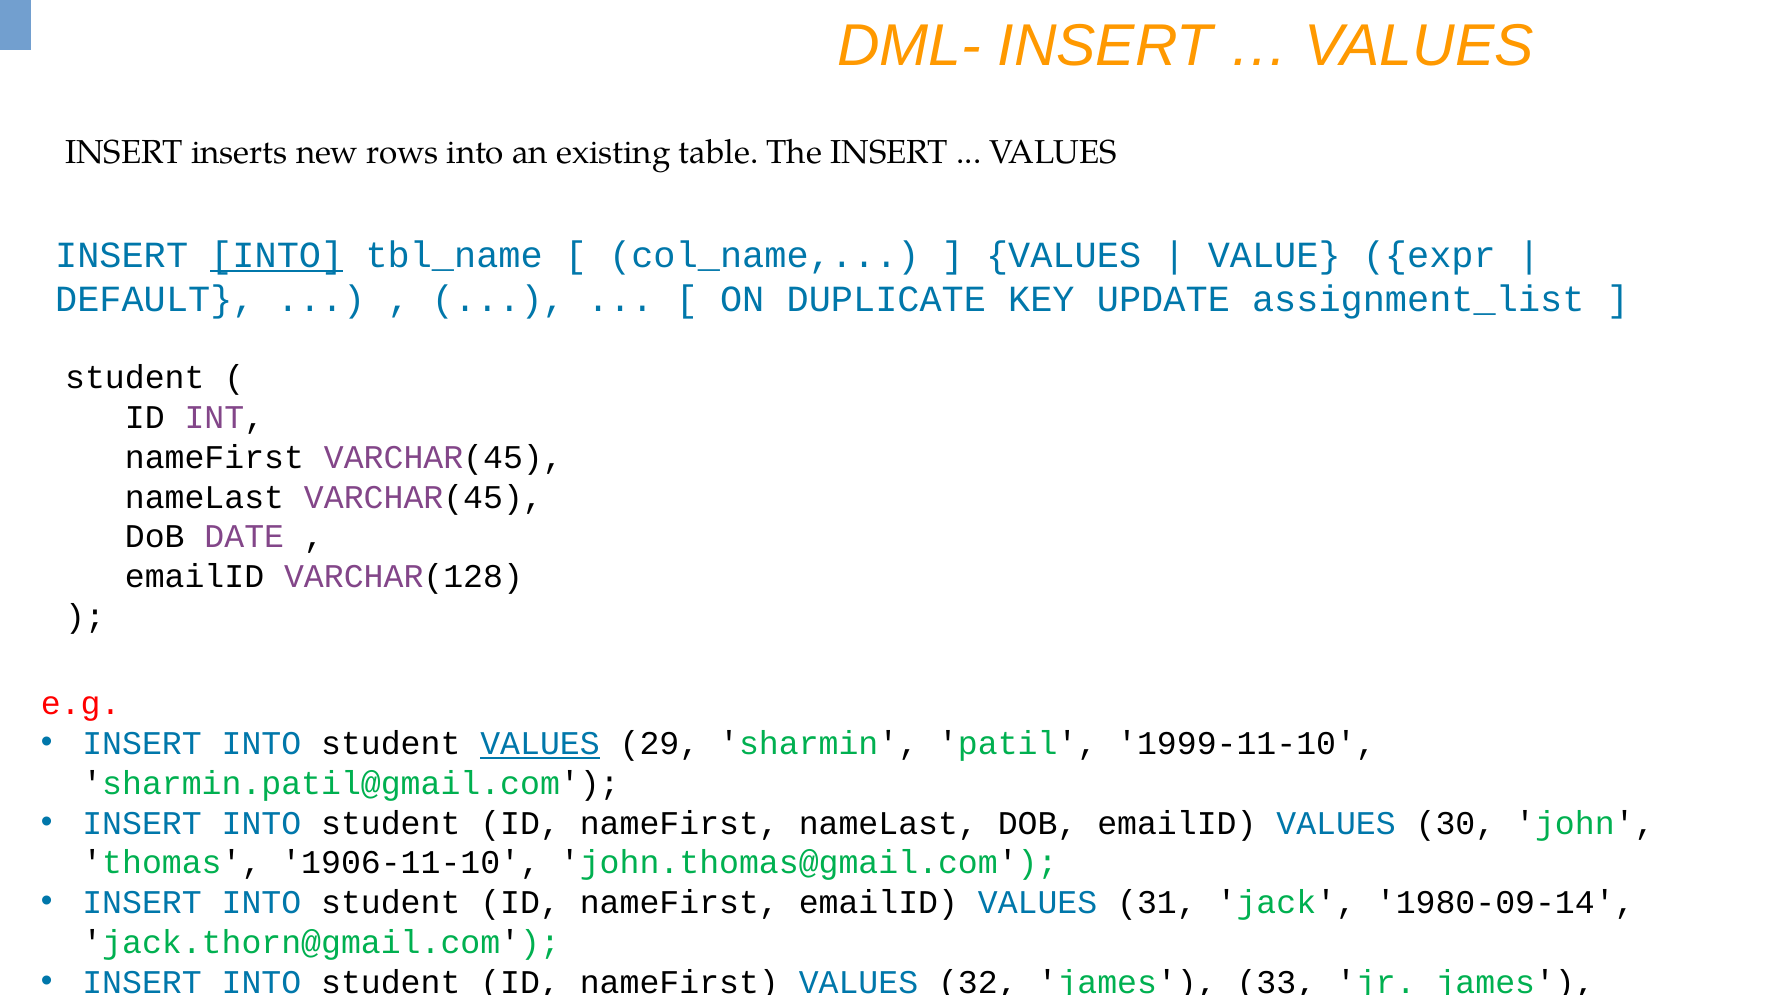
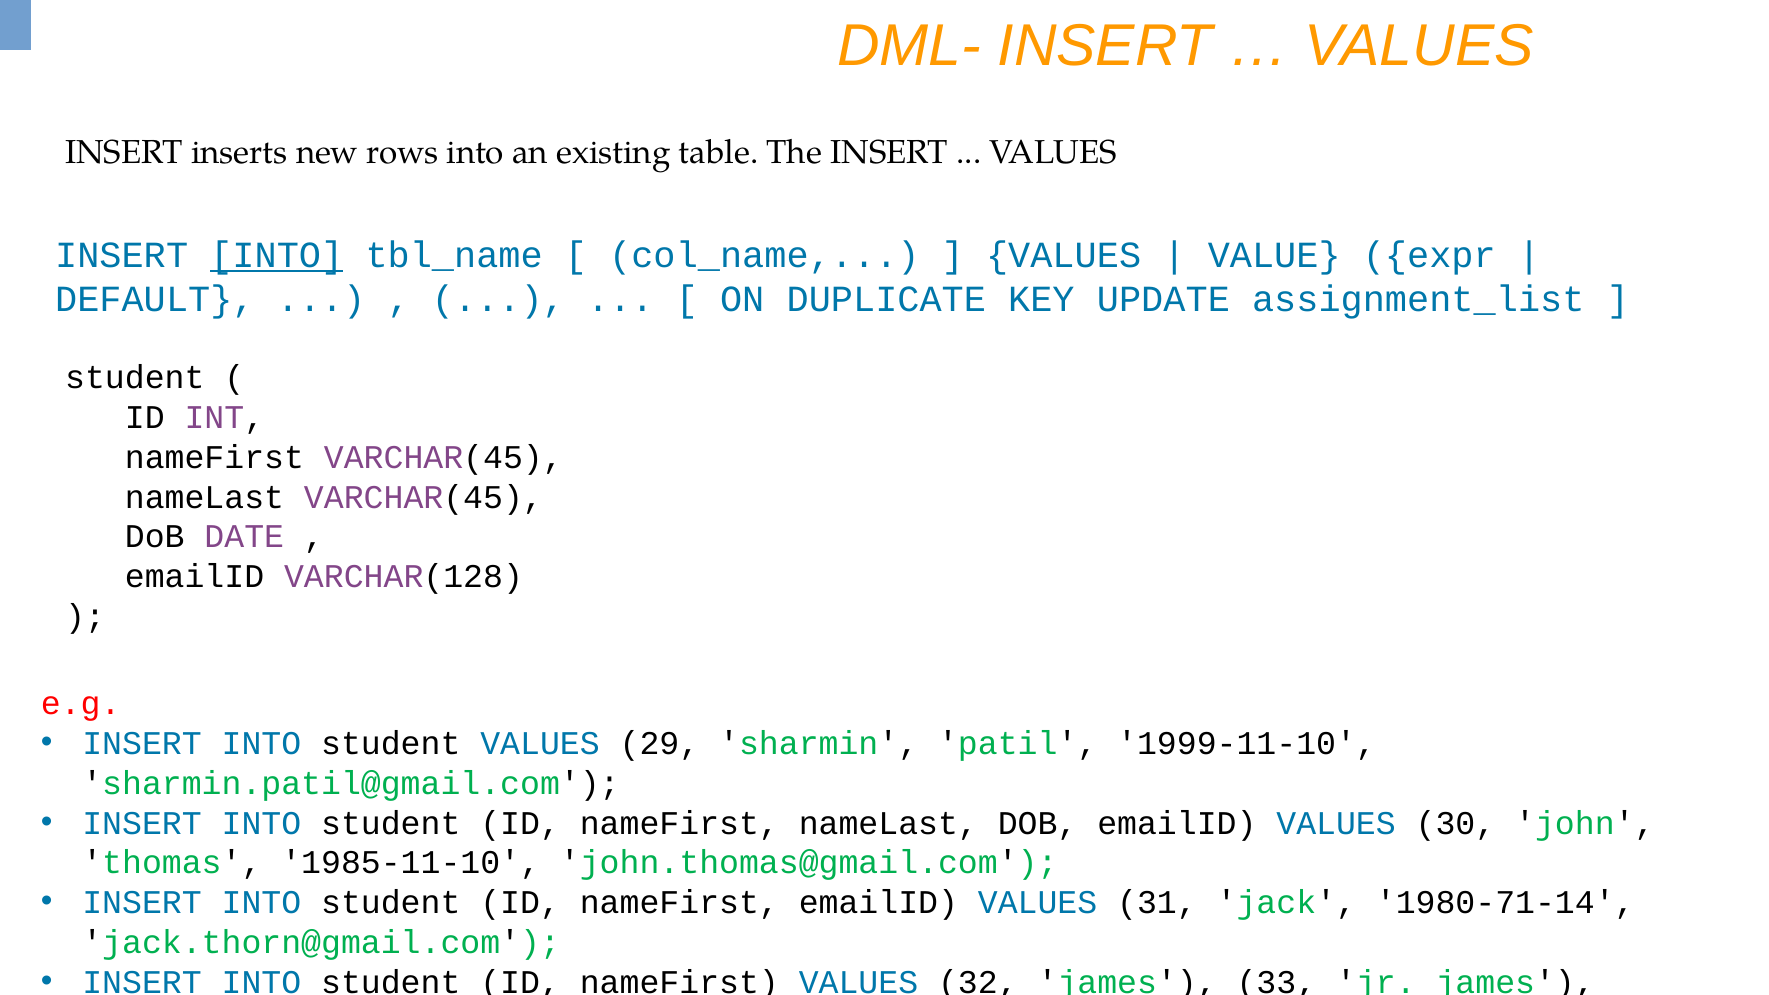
VALUES at (540, 744) underline: present -> none
1906-11-10: 1906-11-10 -> 1985-11-10
1980-09-14: 1980-09-14 -> 1980-71-14
